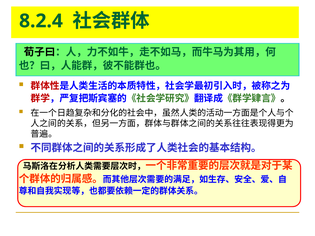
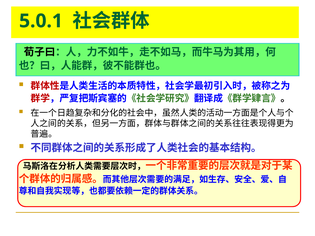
8.2.4: 8.2.4 -> 5.0.1
